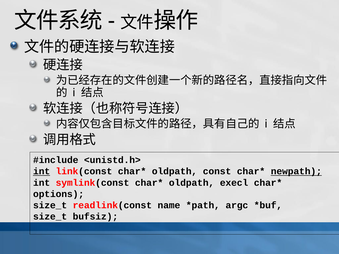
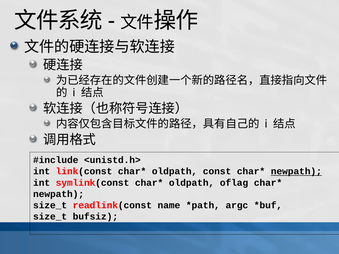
int at (42, 172) underline: present -> none
execl: execl -> oflag
options at (59, 194): options -> newpath
